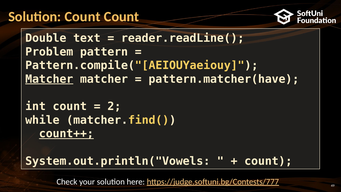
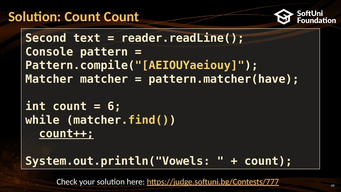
Double: Double -> Second
Problem: Problem -> Console
Matcher at (49, 79) underline: present -> none
2: 2 -> 6
